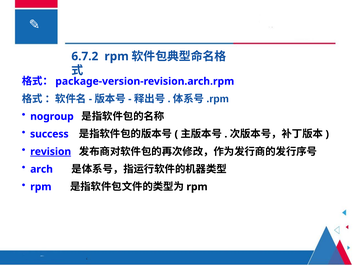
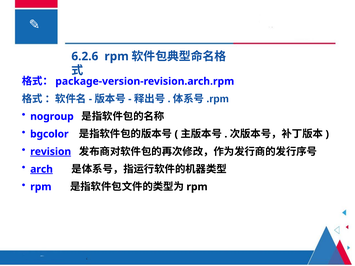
6.7.2: 6.7.2 -> 6.2.6
success: success -> bgcolor
arch underline: none -> present
